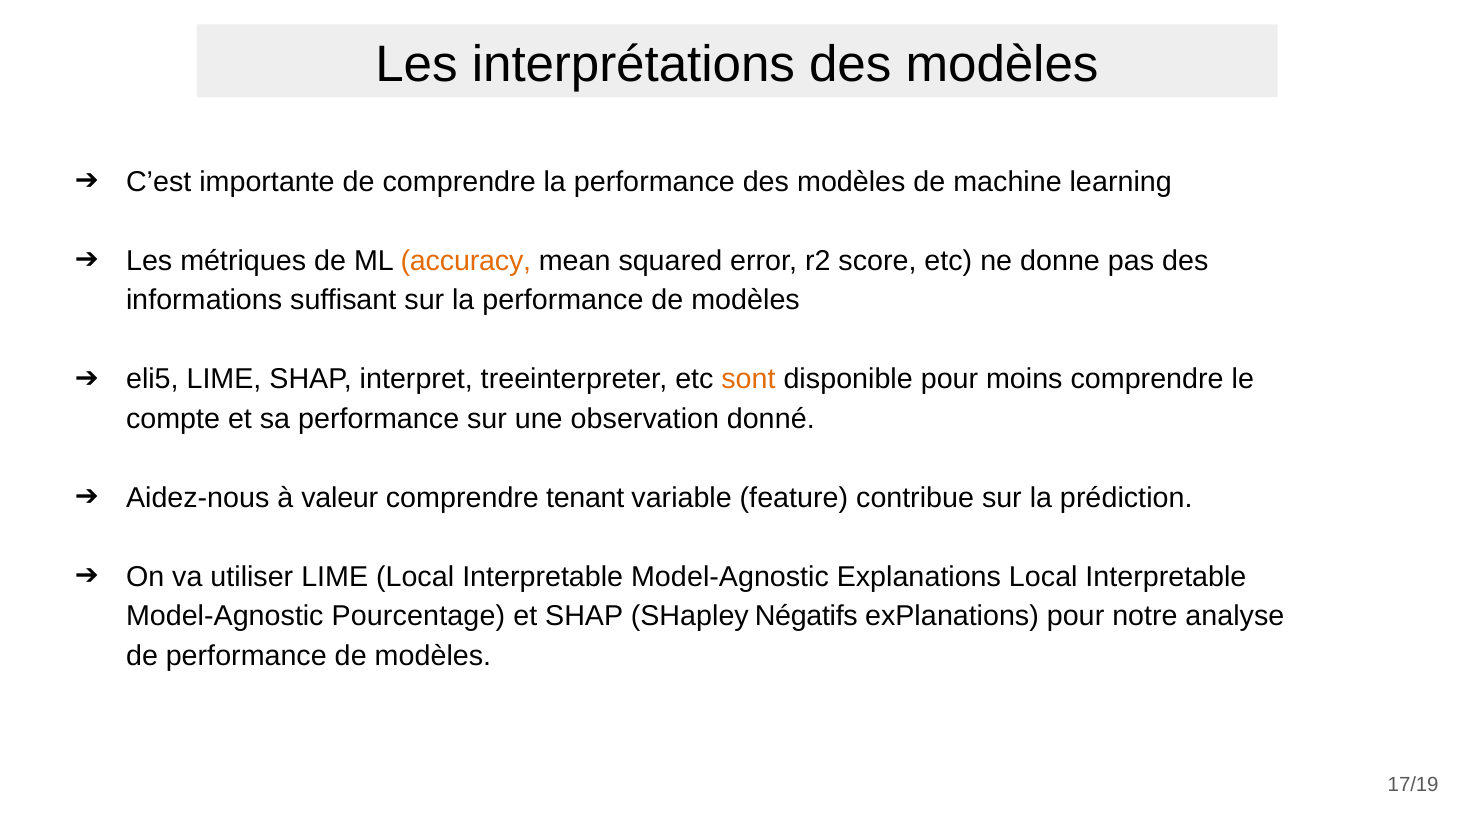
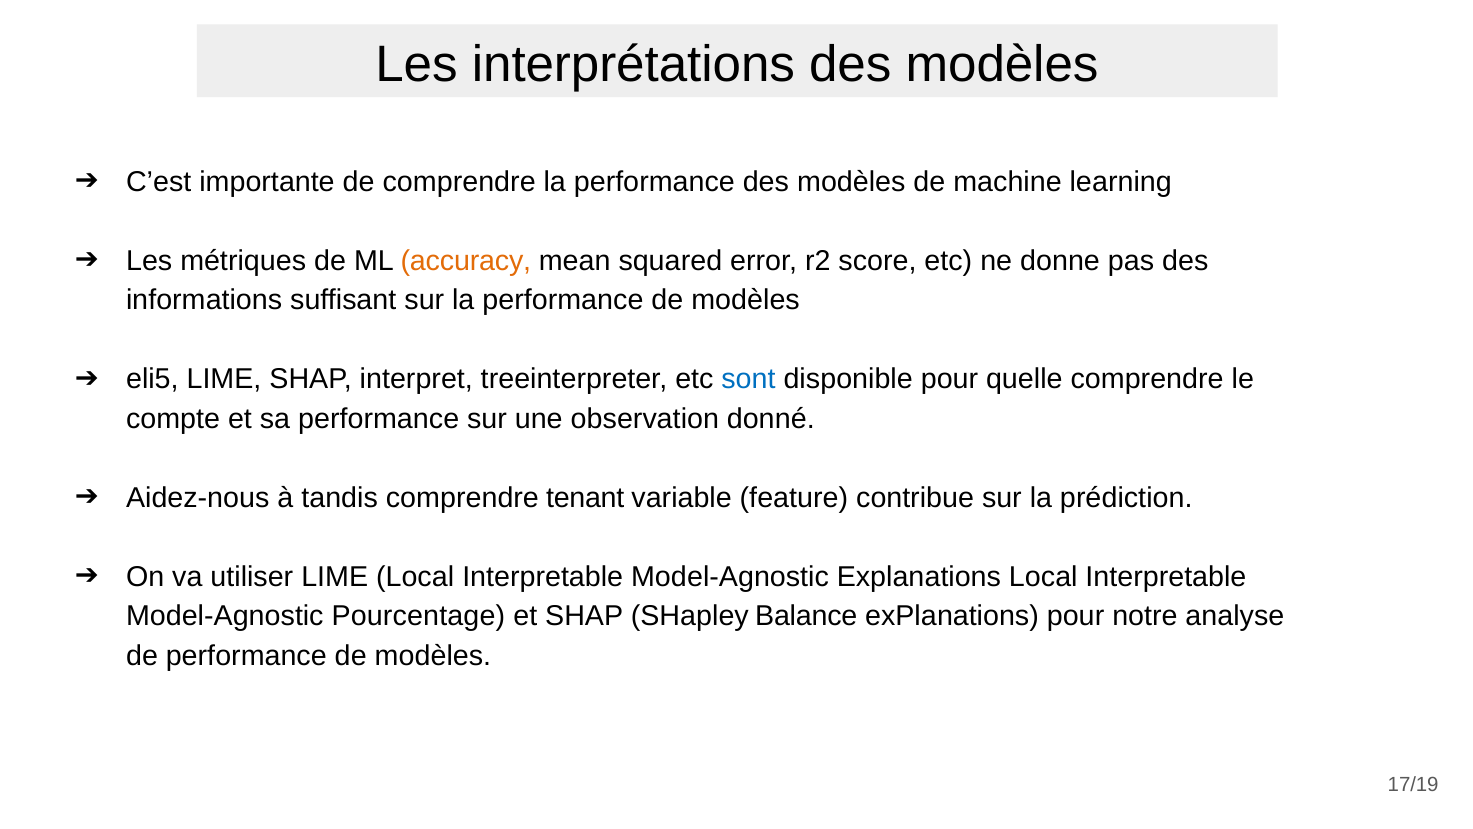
sont colour: orange -> blue
moins: moins -> quelle
valeur: valeur -> tandis
Négatifs: Négatifs -> Balance
